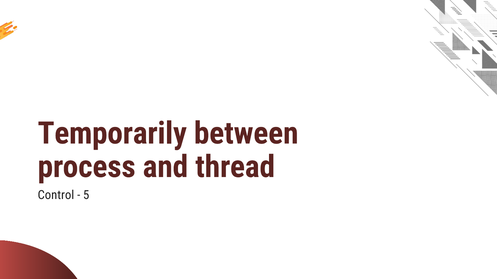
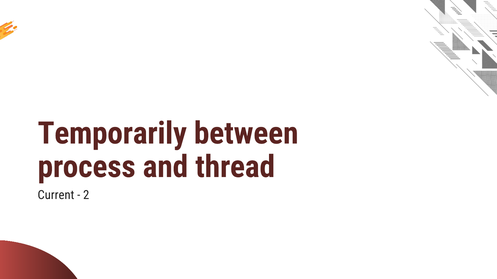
Control: Control -> Current
5: 5 -> 2
